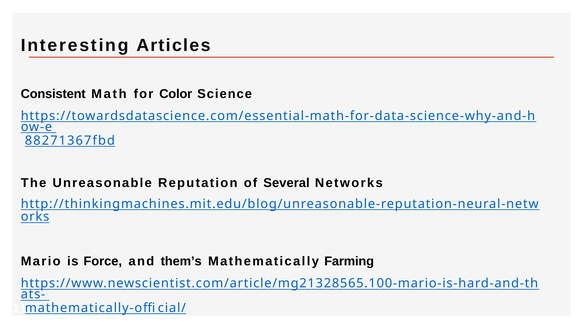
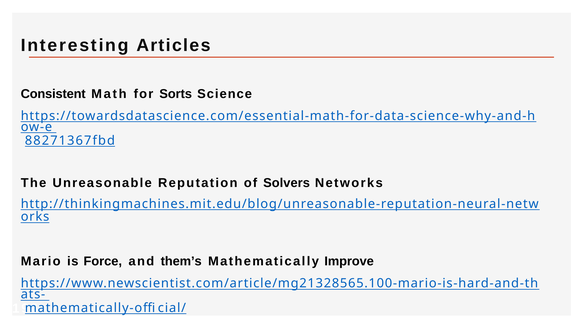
Color: Color -> Sorts
Several: Several -> Solvers
Farming: Farming -> Improve
